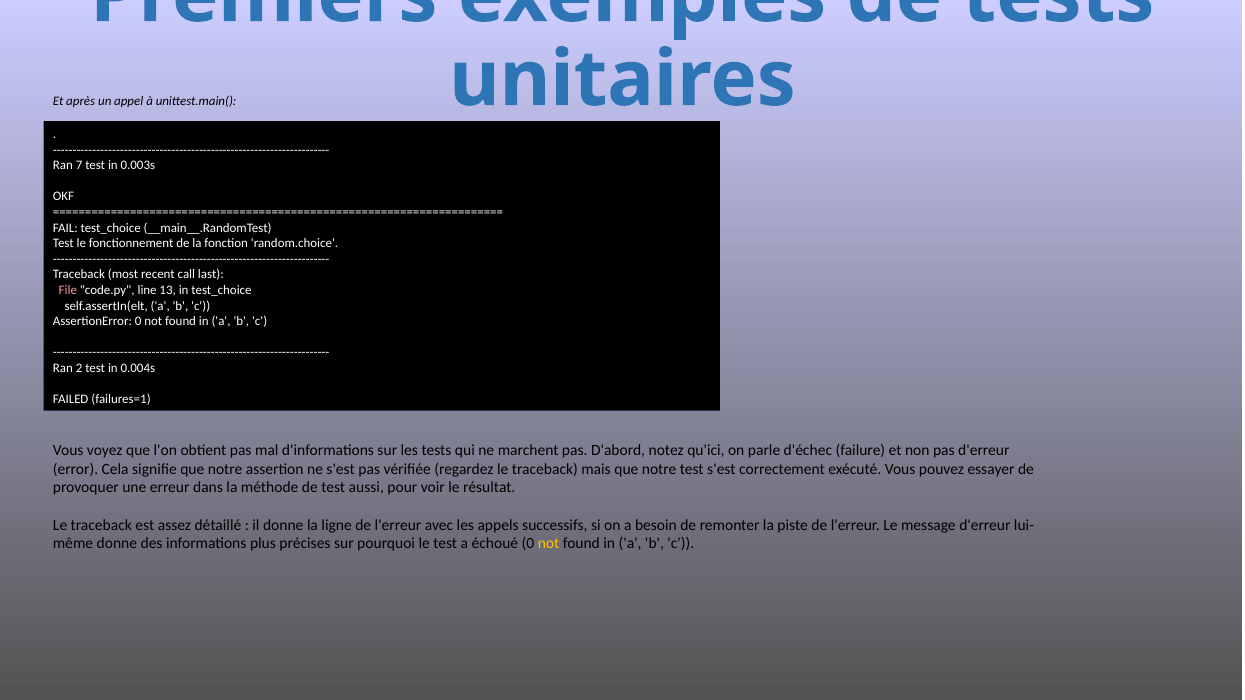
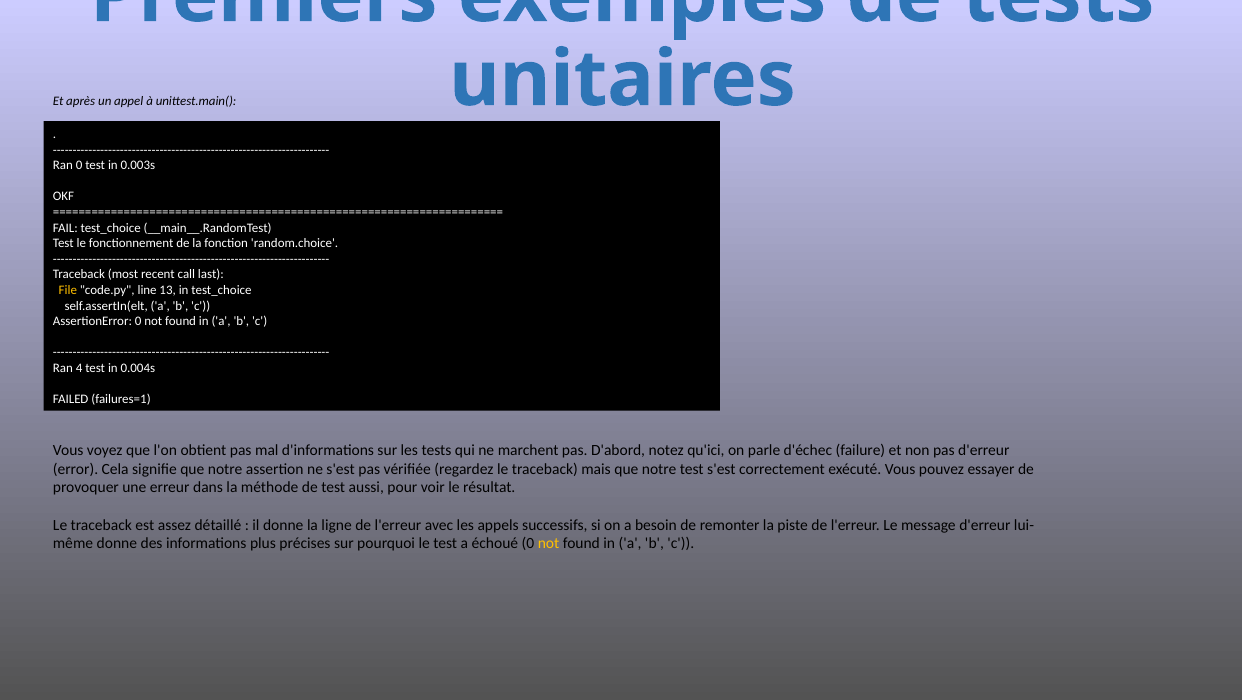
Ran 7: 7 -> 0
File colour: pink -> yellow
2: 2 -> 4
